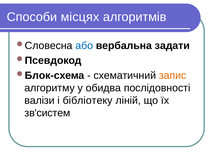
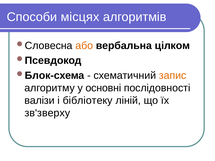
або colour: blue -> orange
задати: задати -> цілком
обидва: обидва -> основні
зв'систем: зв'систем -> зв'зверху
